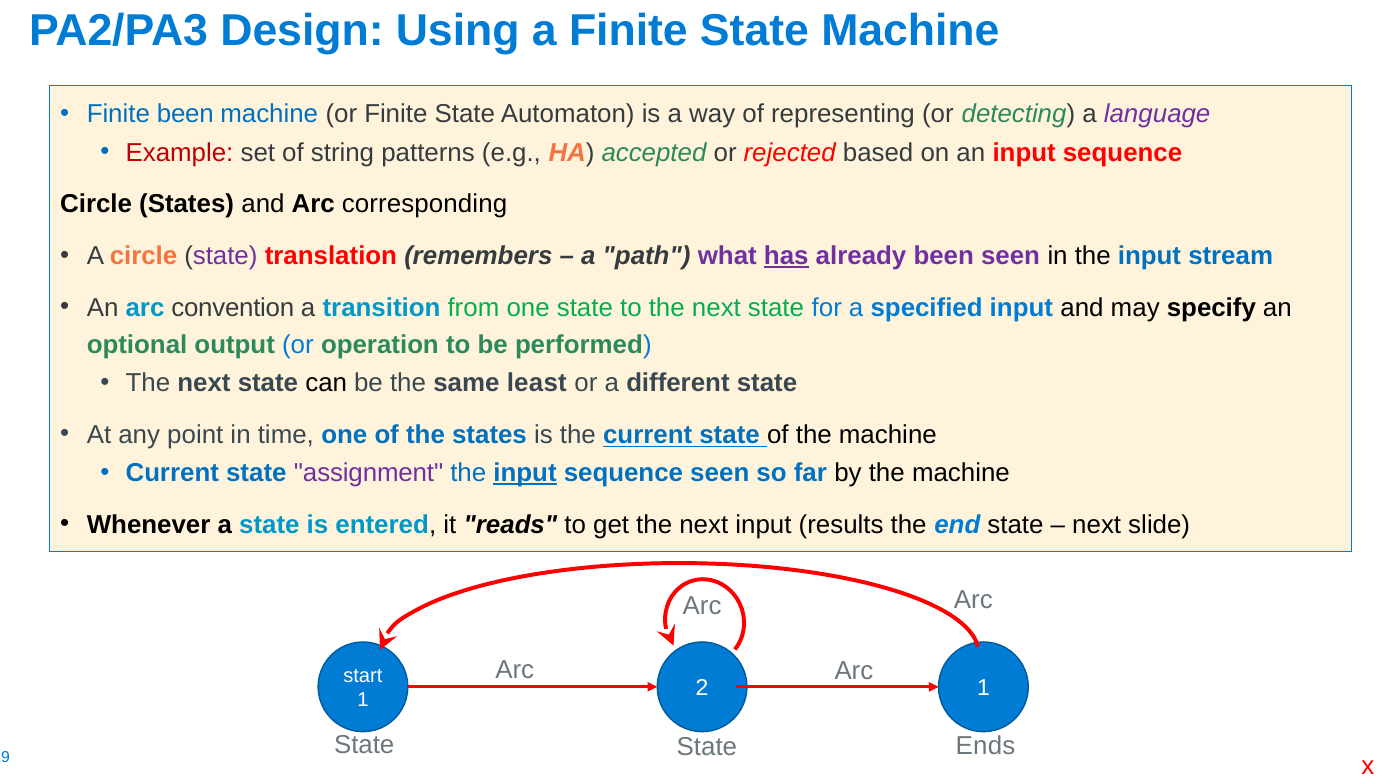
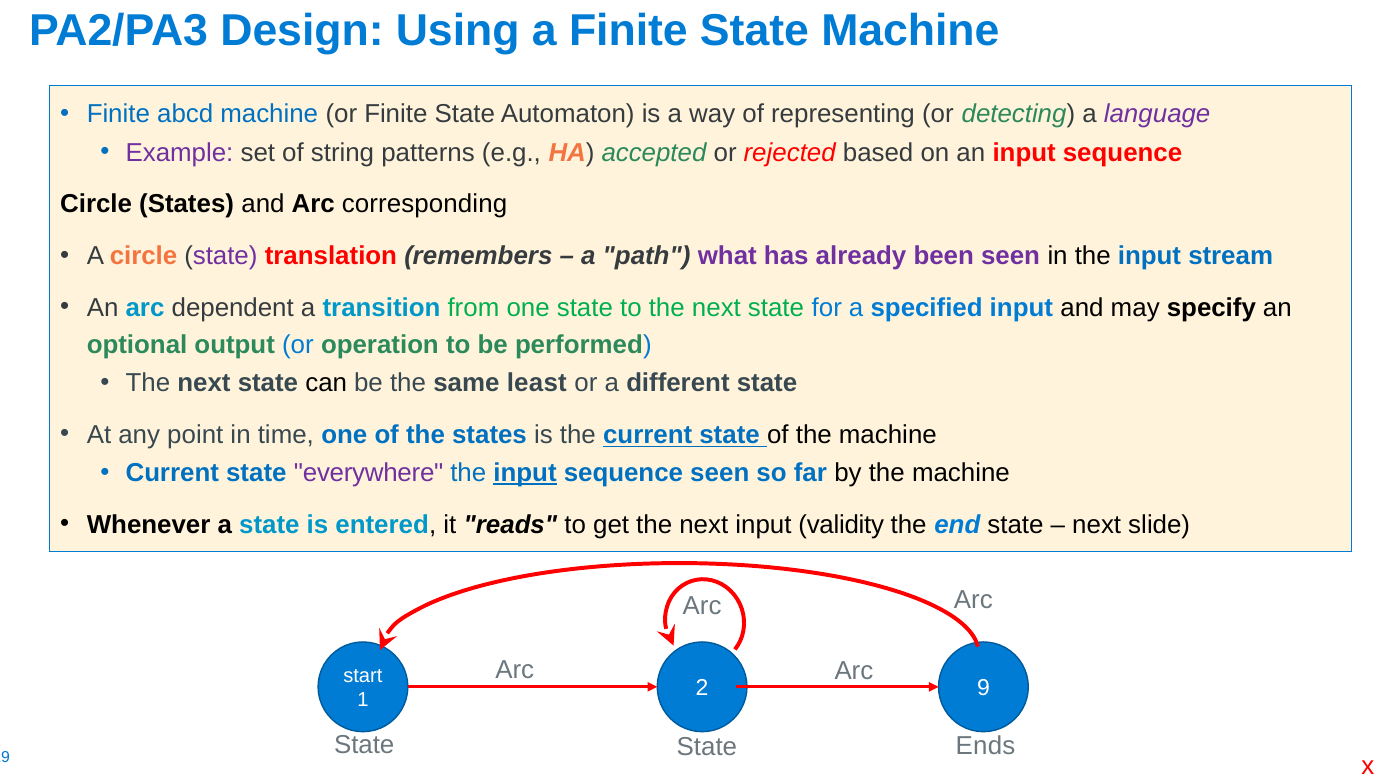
Finite been: been -> abcd
Example colour: red -> purple
has underline: present -> none
convention: convention -> dependent
assignment: assignment -> everywhere
results: results -> validity
2 1: 1 -> 9
